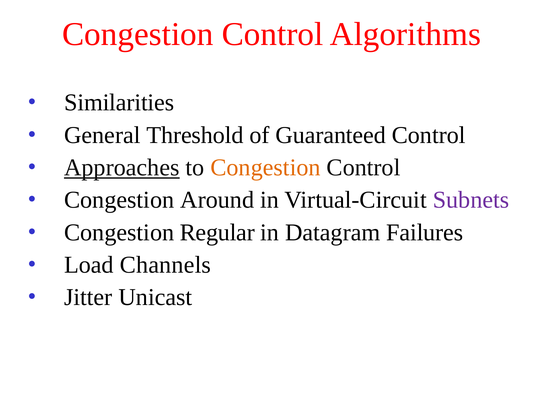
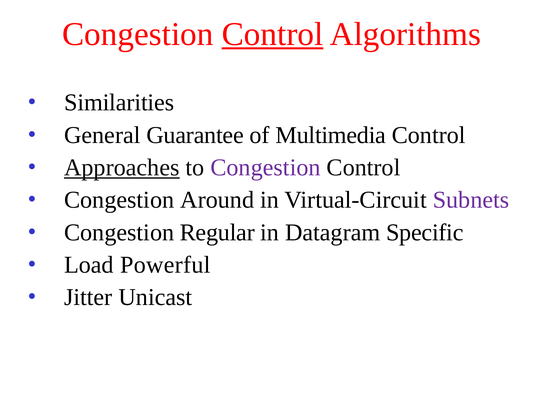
Control at (273, 34) underline: none -> present
Threshold: Threshold -> Guarantee
Guaranteed: Guaranteed -> Multimedia
Congestion at (266, 168) colour: orange -> purple
Failures: Failures -> Specific
Channels: Channels -> Powerful
